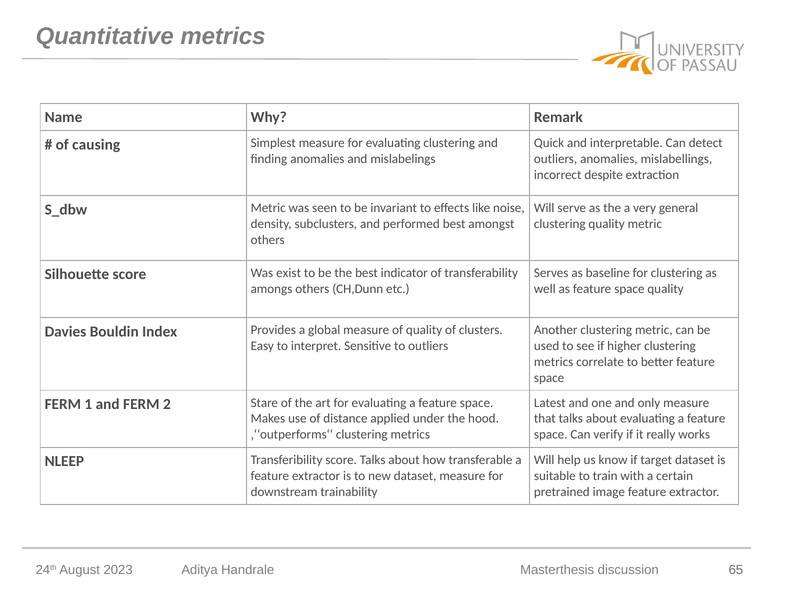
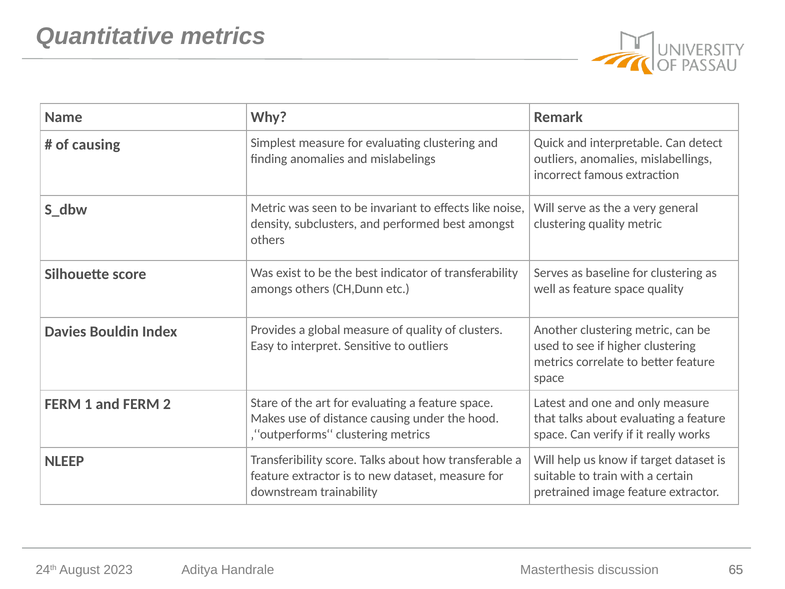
despite: despite -> famous
distance applied: applied -> causing
